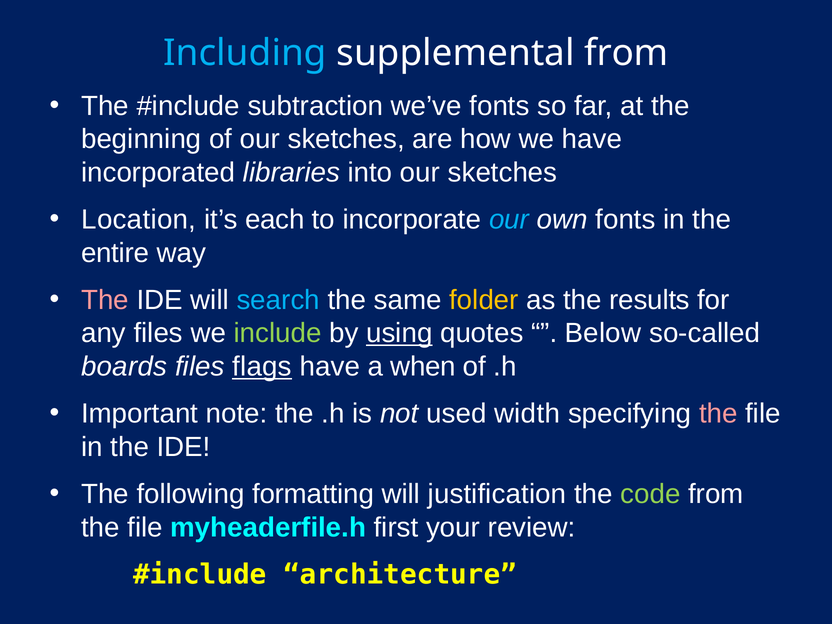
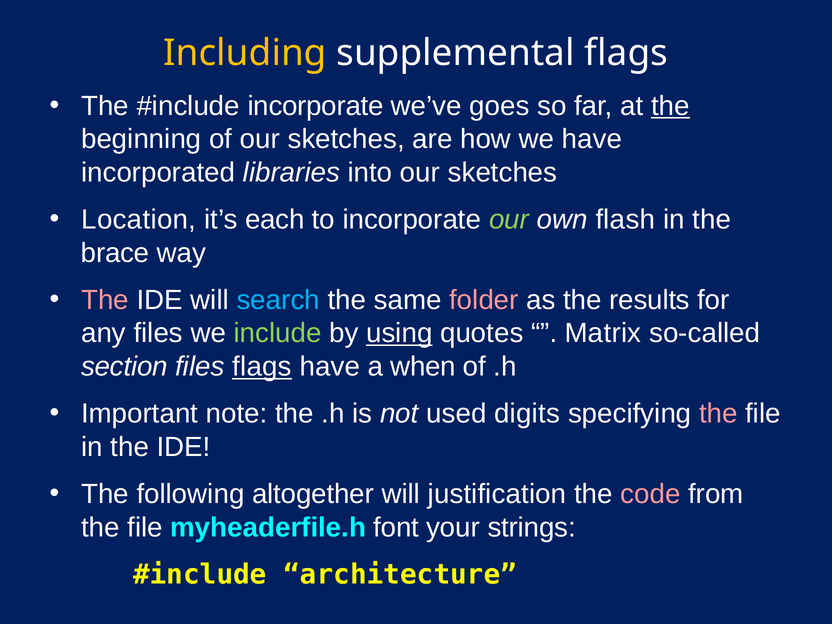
Including colour: light blue -> yellow
supplemental from: from -> flags
subtraction at (315, 106): subtraction -> incorporate
we’ve fonts: fonts -> goes
the at (671, 106) underline: none -> present
our at (509, 220) colour: light blue -> light green
own fonts: fonts -> flash
entire: entire -> brace
folder colour: yellow -> pink
Below: Below -> Matrix
boards: boards -> section
width: width -> digits
formatting: formatting -> altogether
code colour: light green -> pink
first: first -> font
review: review -> strings
